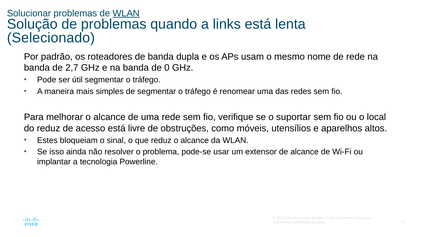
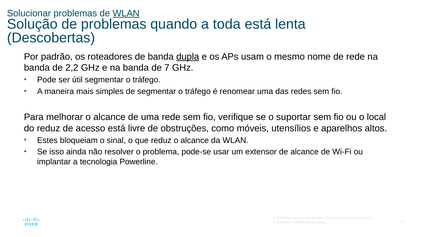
links: links -> toda
Selecionado: Selecionado -> Descobertas
dupla underline: none -> present
2,7: 2,7 -> 2,2
0: 0 -> 7
